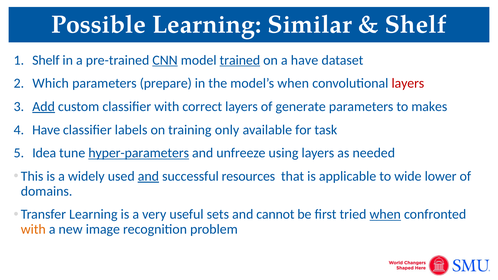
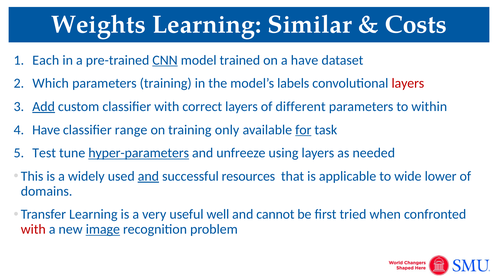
Possible: Possible -> Weights
Shelf at (416, 25): Shelf -> Costs
Shelf at (46, 60): Shelf -> Each
trained underline: present -> none
parameters prepare: prepare -> training
model’s when: when -> labels
generate: generate -> different
makes: makes -> within
labels: labels -> range
for underline: none -> present
Idea: Idea -> Test
sets: sets -> well
when at (385, 214) underline: present -> none
with at (33, 229) colour: orange -> red
image underline: none -> present
